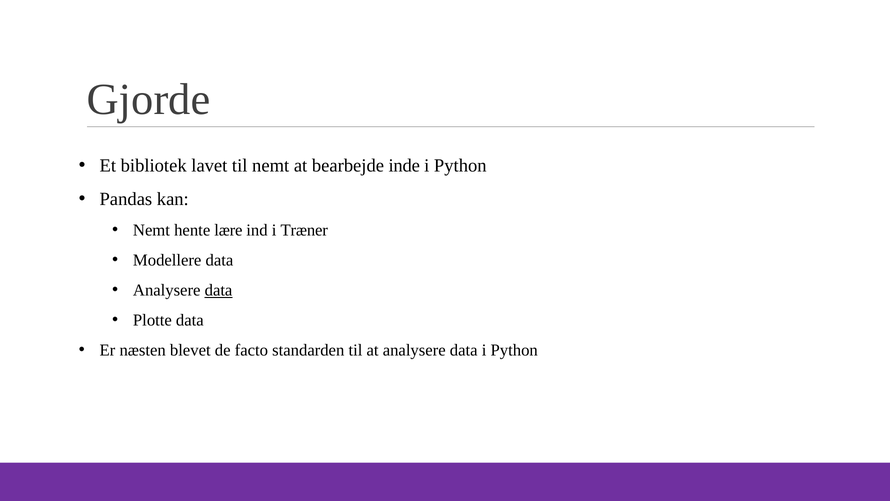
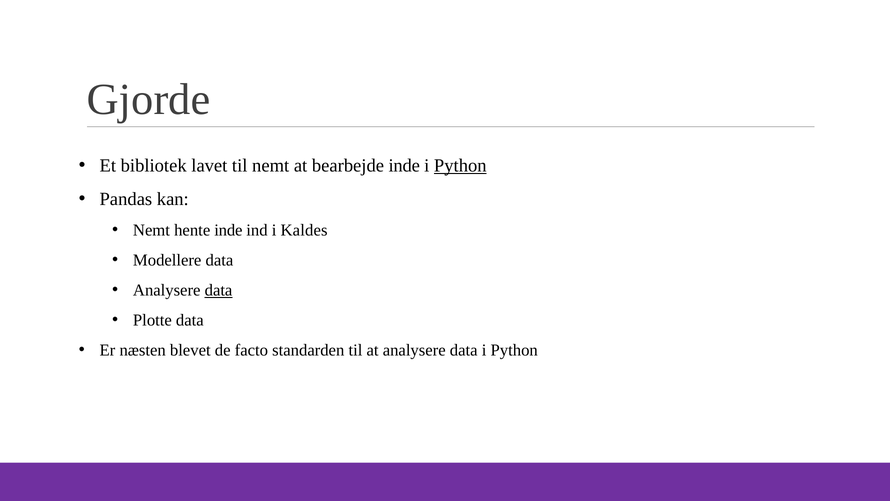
Python at (460, 166) underline: none -> present
hente lære: lære -> inde
Træner: Træner -> Kaldes
